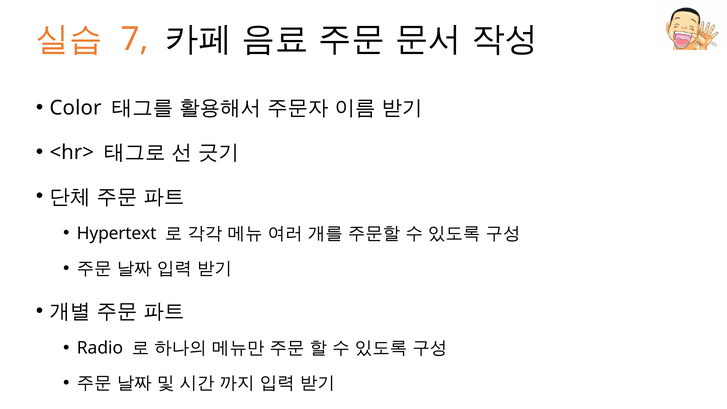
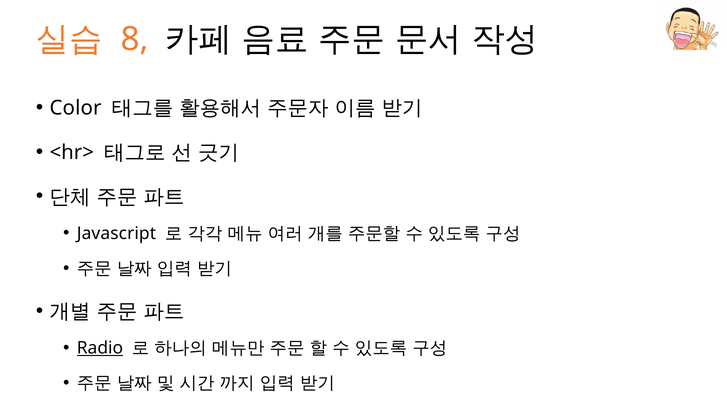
7: 7 -> 8
Hypertext: Hypertext -> Javascript
Radio underline: none -> present
